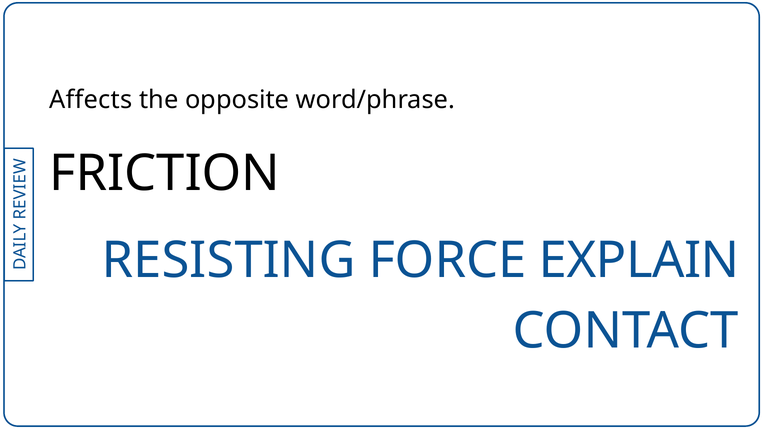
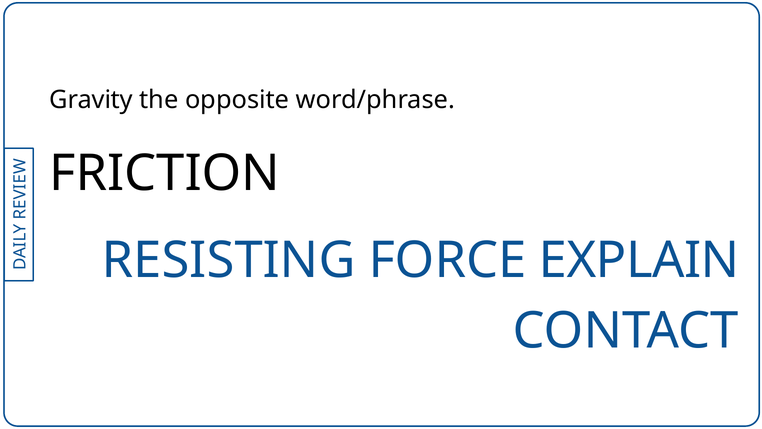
Affects: Affects -> Gravity
